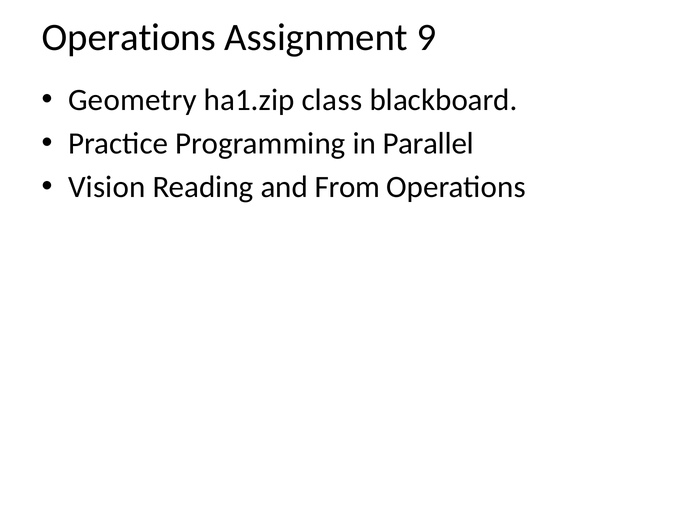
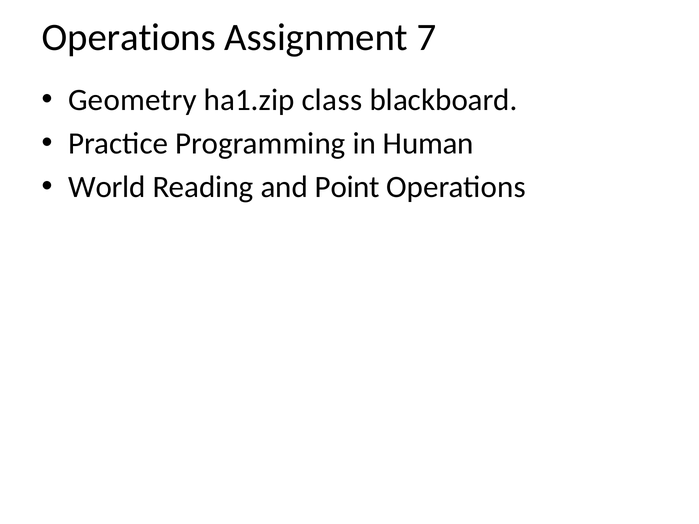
9: 9 -> 7
Parallel: Parallel -> Human
Vision: Vision -> World
From: From -> Point
